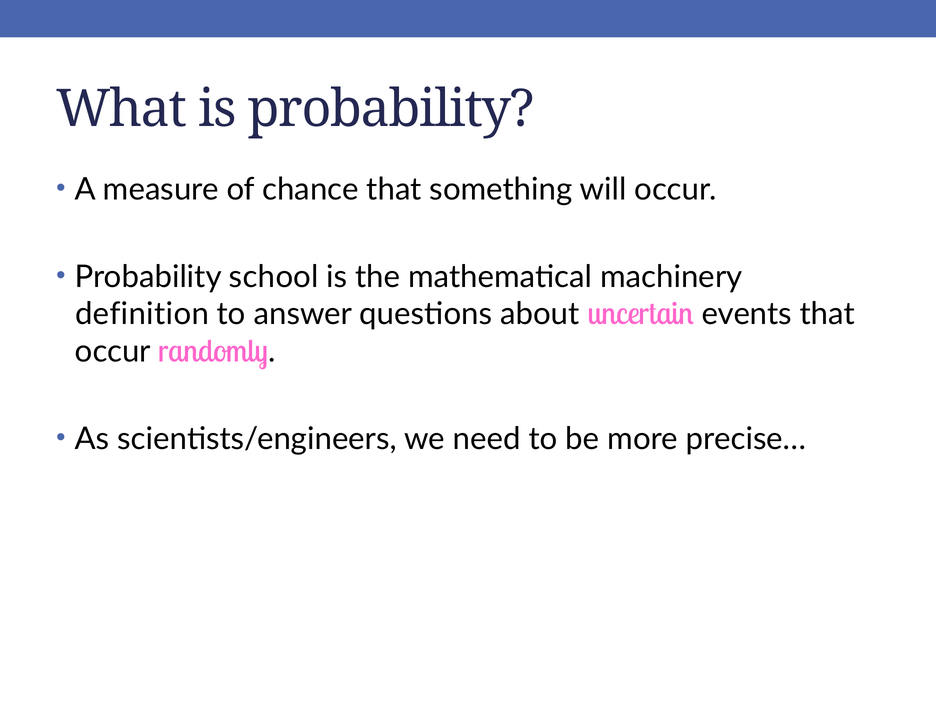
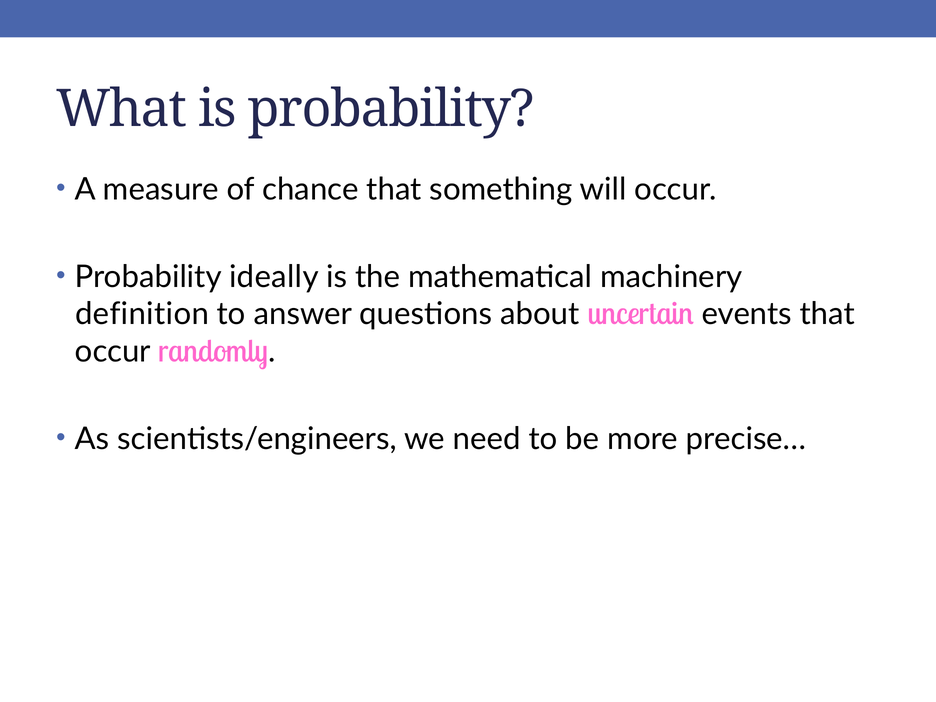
school: school -> ideally
